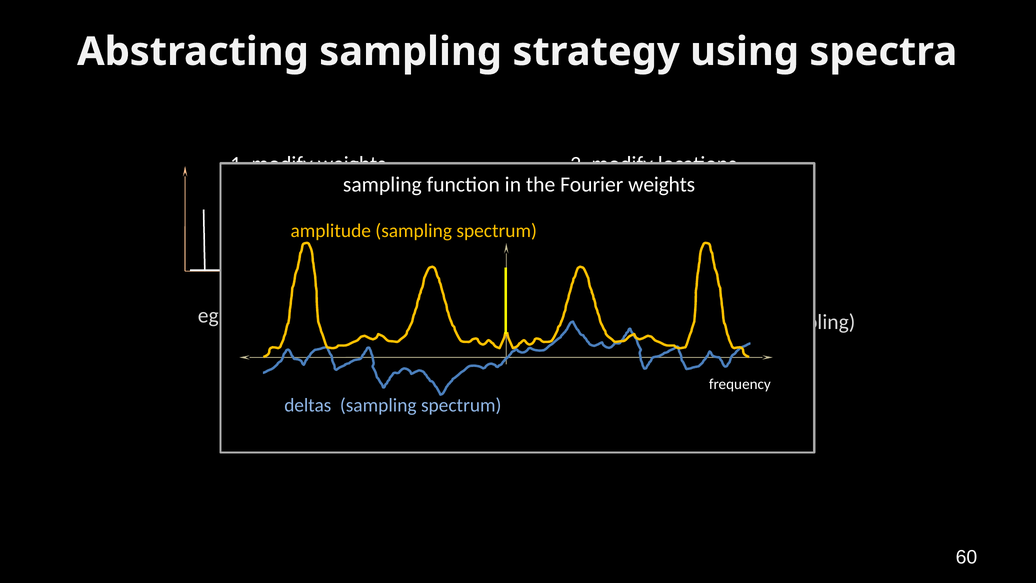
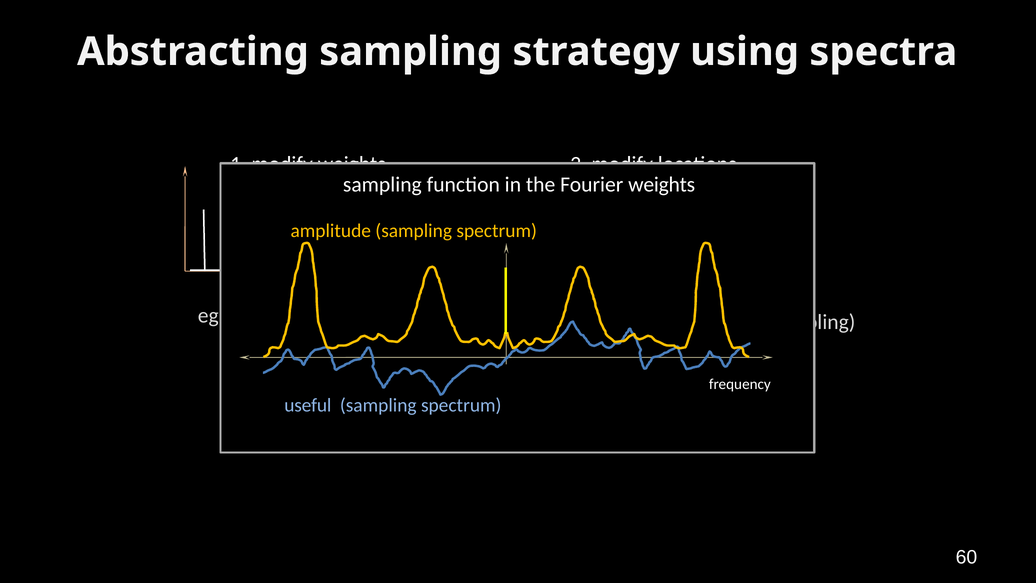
deltas: deltas -> useful
